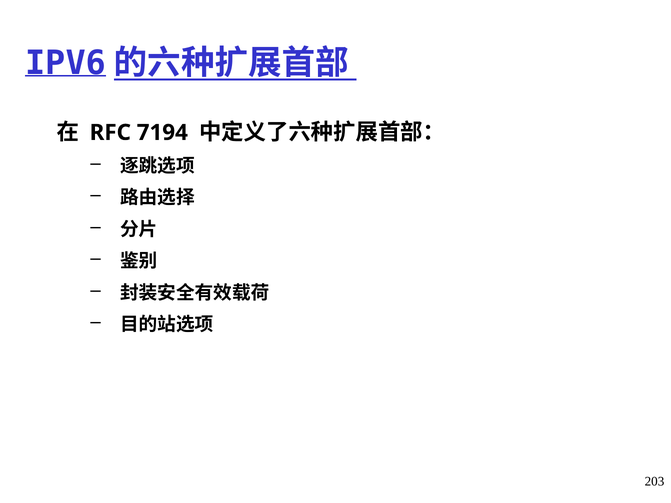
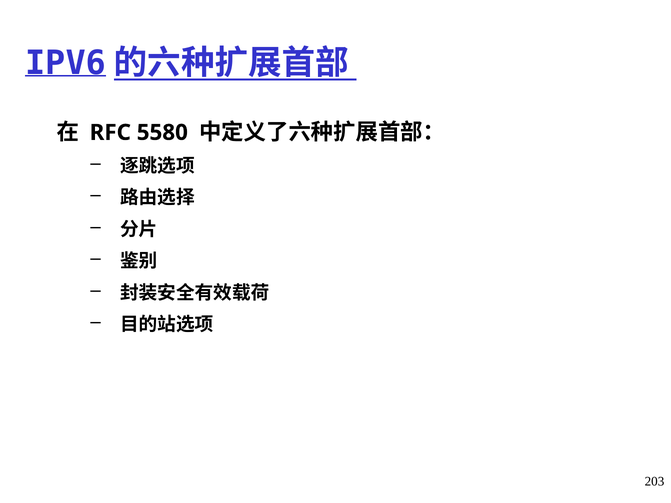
7194: 7194 -> 5580
